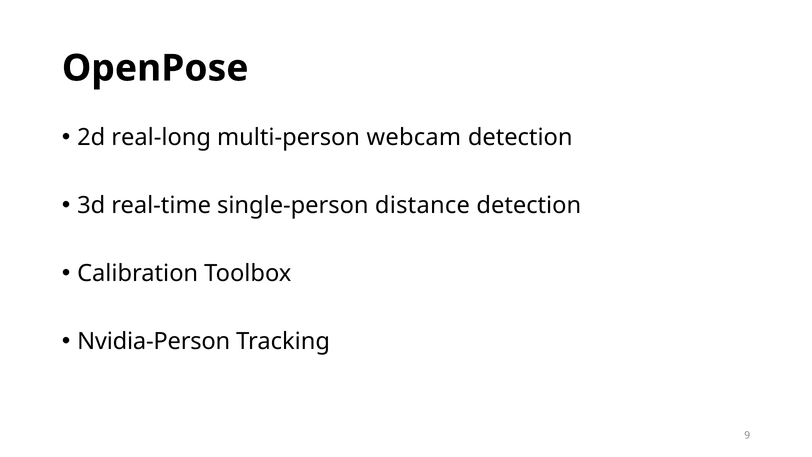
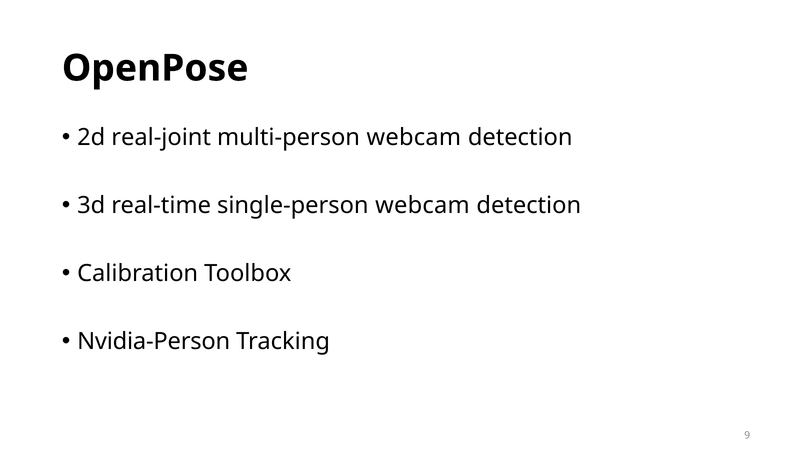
real-long: real-long -> real-joint
single-person distance: distance -> webcam
